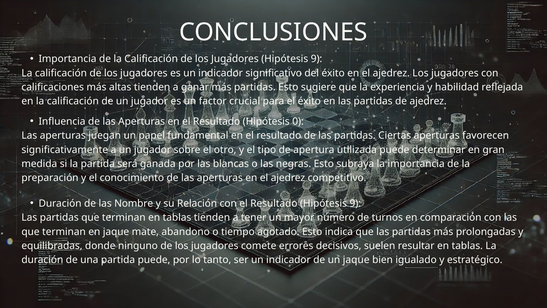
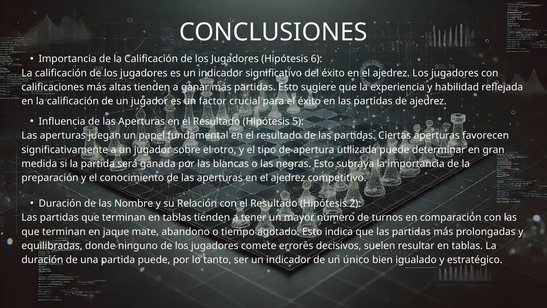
Jugadores Hipótesis 9: 9 -> 6
0: 0 -> 5
Resultado Hipótesis 9: 9 -> 2
un jaque: jaque -> único
